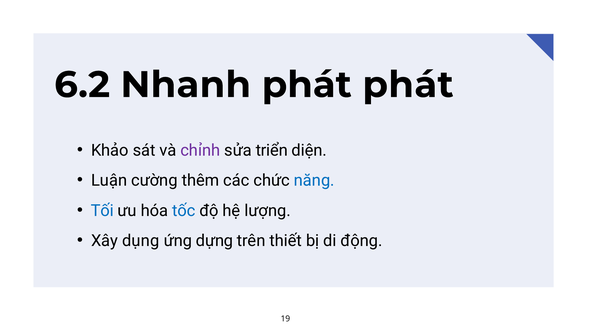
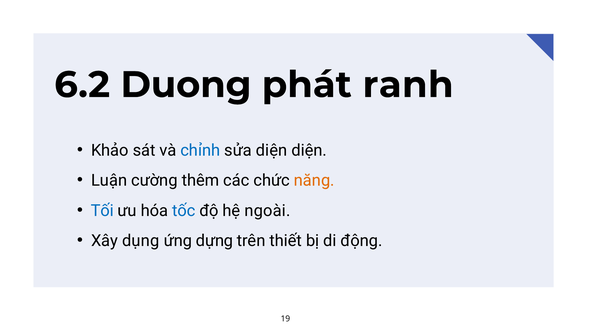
Nhanh: Nhanh -> Duong
phát phát: phát -> ranh
chỉnh colour: purple -> blue
sửa triển: triển -> diện
năng colour: blue -> orange
lượng: lượng -> ngoài
